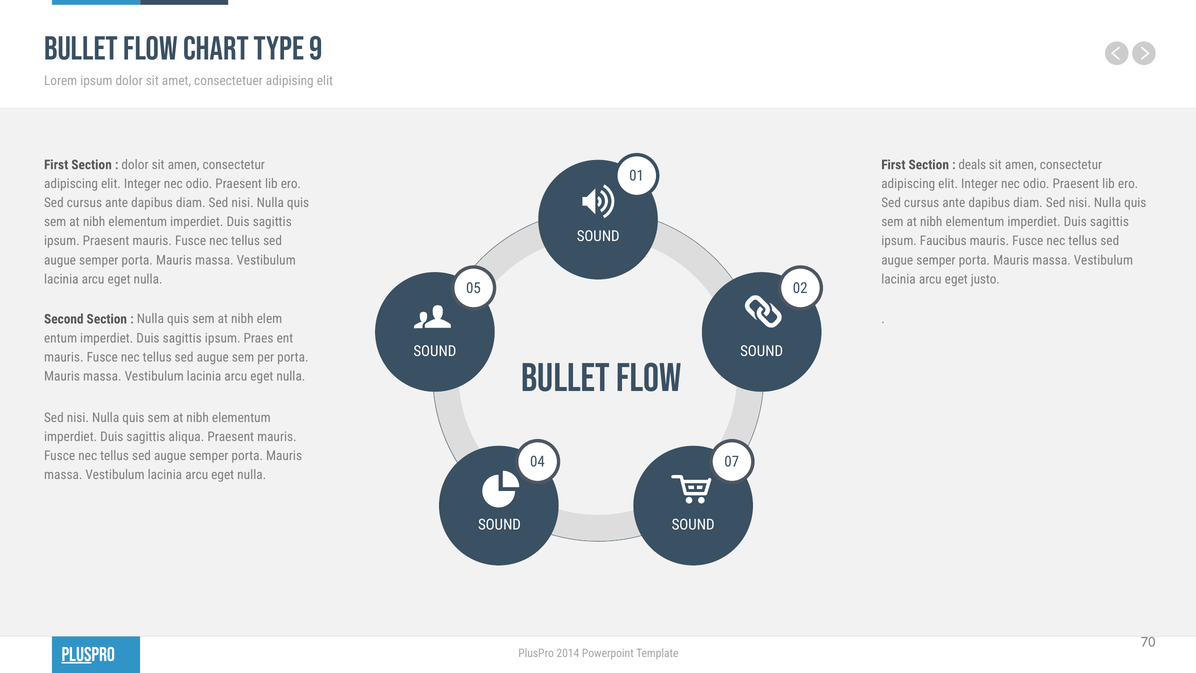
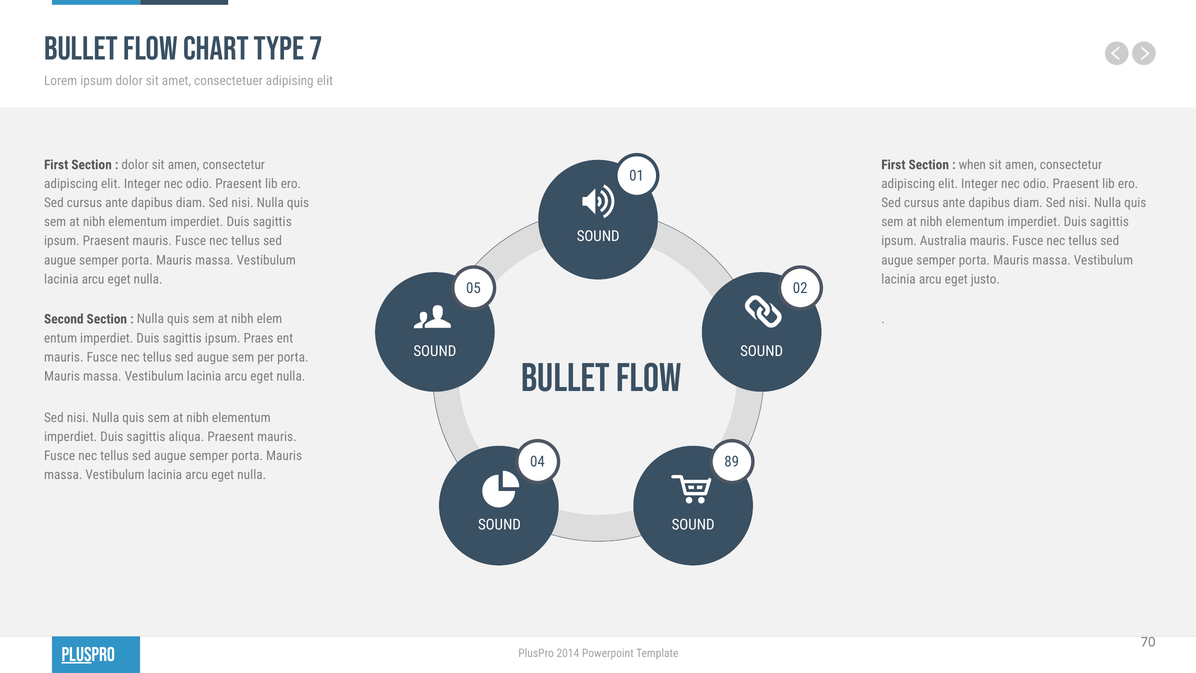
9: 9 -> 7
deals: deals -> when
Faucibus: Faucibus -> Australia
07: 07 -> 89
